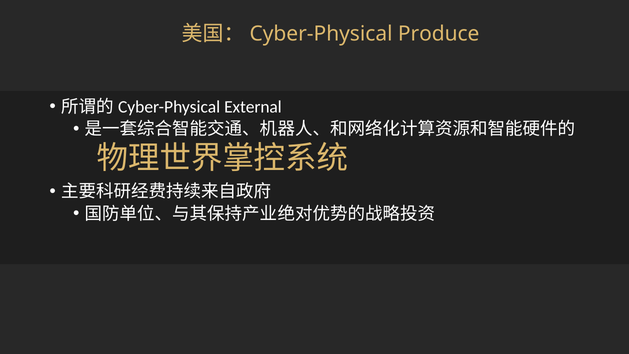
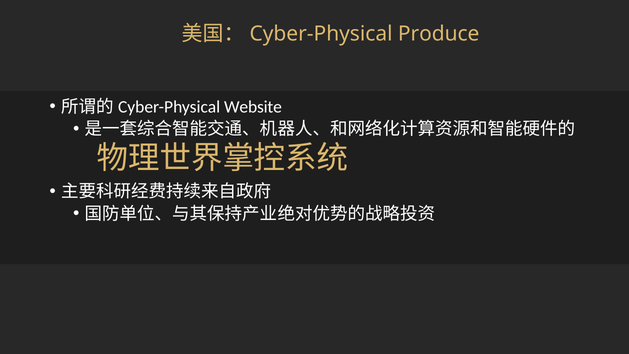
External: External -> Website
